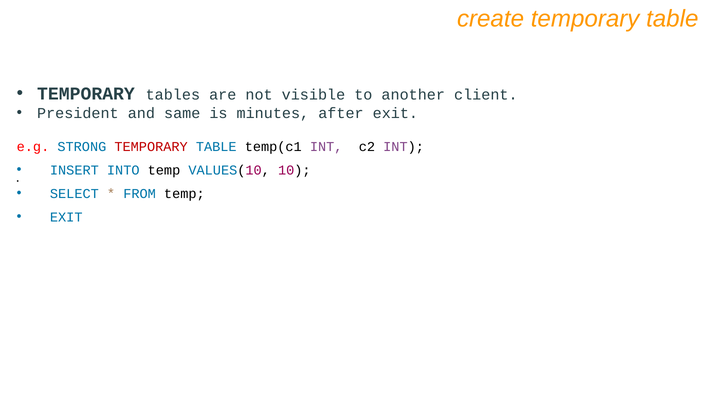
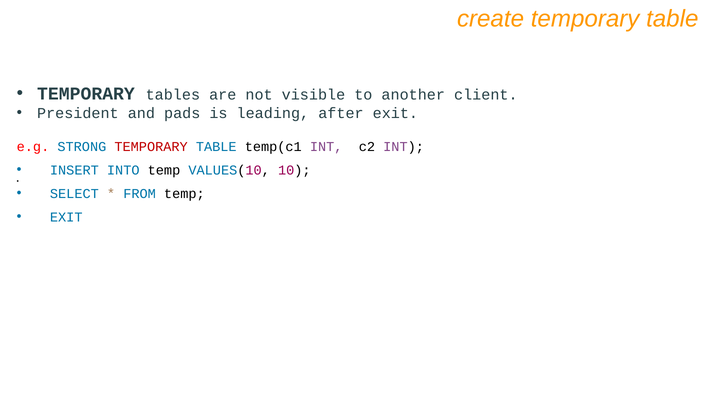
same: same -> pads
minutes: minutes -> leading
